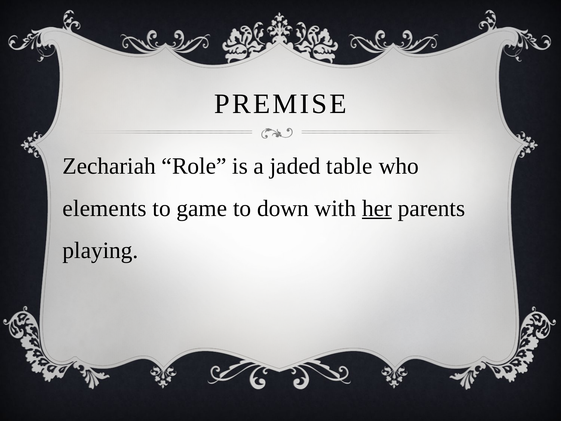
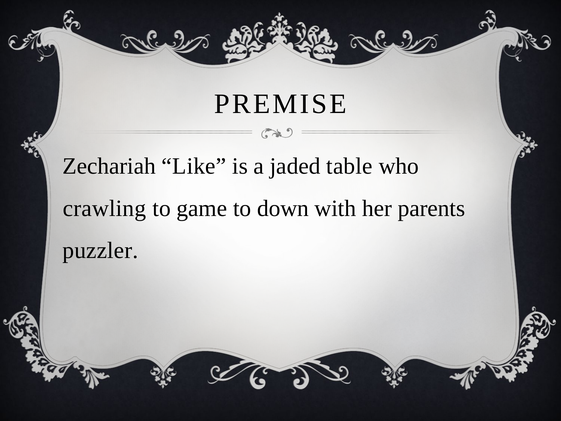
Role: Role -> Like
elements: elements -> crawling
her underline: present -> none
playing: playing -> puzzler
